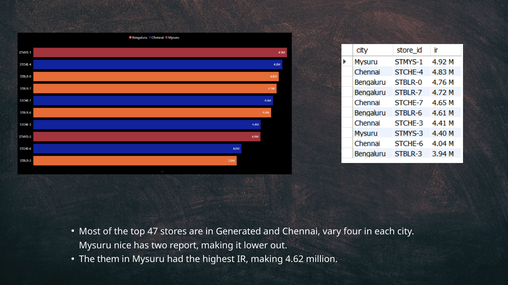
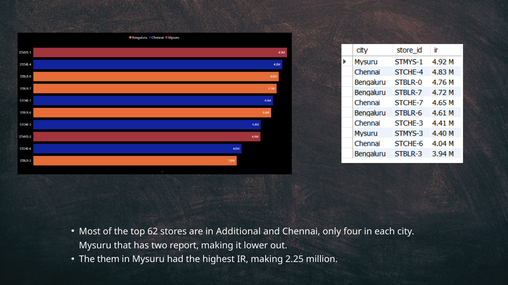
47: 47 -> 62
Generated: Generated -> Additional
vary: vary -> only
nice: nice -> that
4.62: 4.62 -> 2.25
